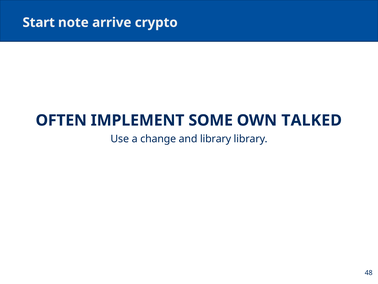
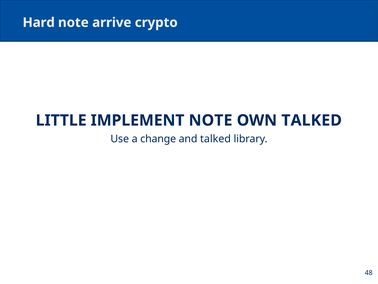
Start: Start -> Hard
OFTEN: OFTEN -> LITTLE
IMPLEMENT SOME: SOME -> NOTE
and library: library -> talked
